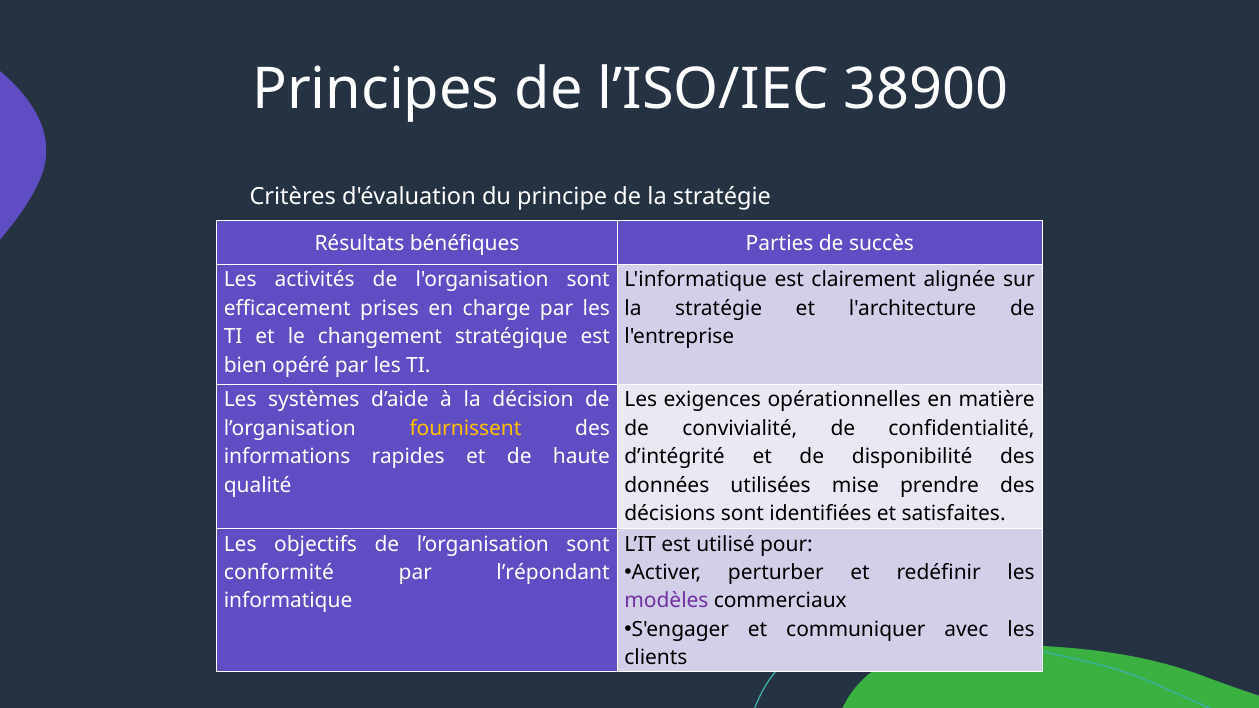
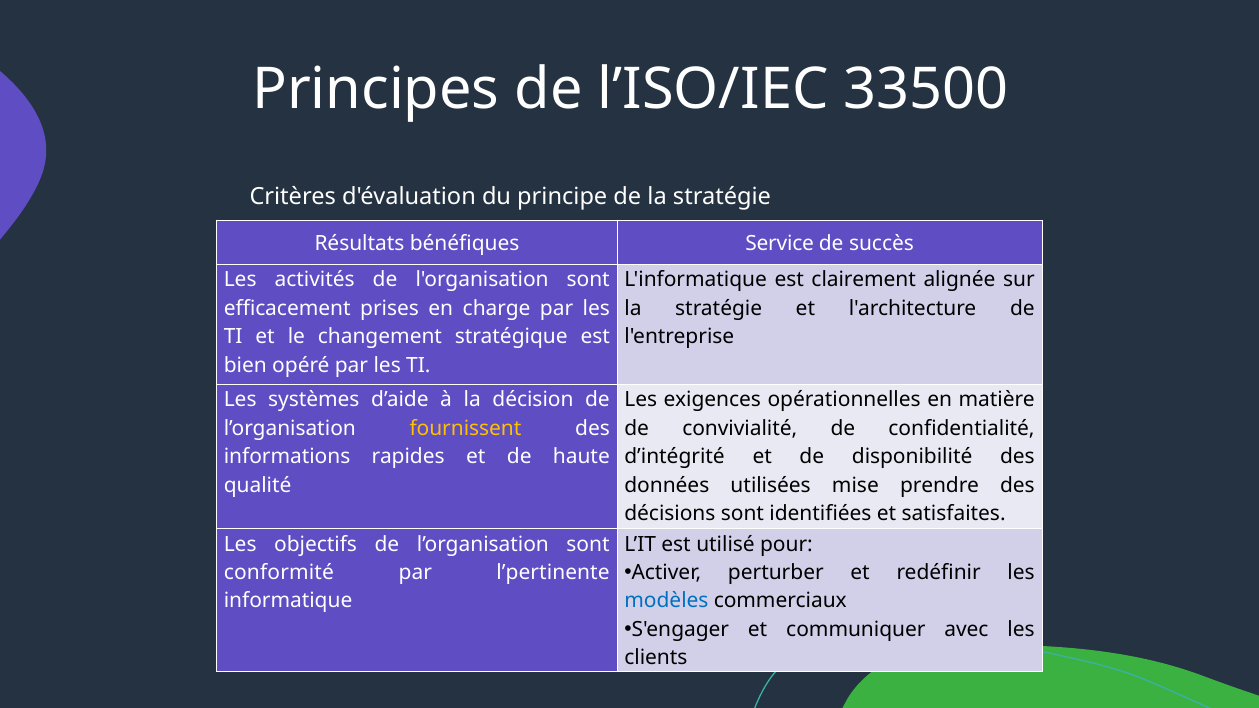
38900: 38900 -> 33500
Parties: Parties -> Service
l’répondant: l’répondant -> l’pertinente
modèles colour: purple -> blue
